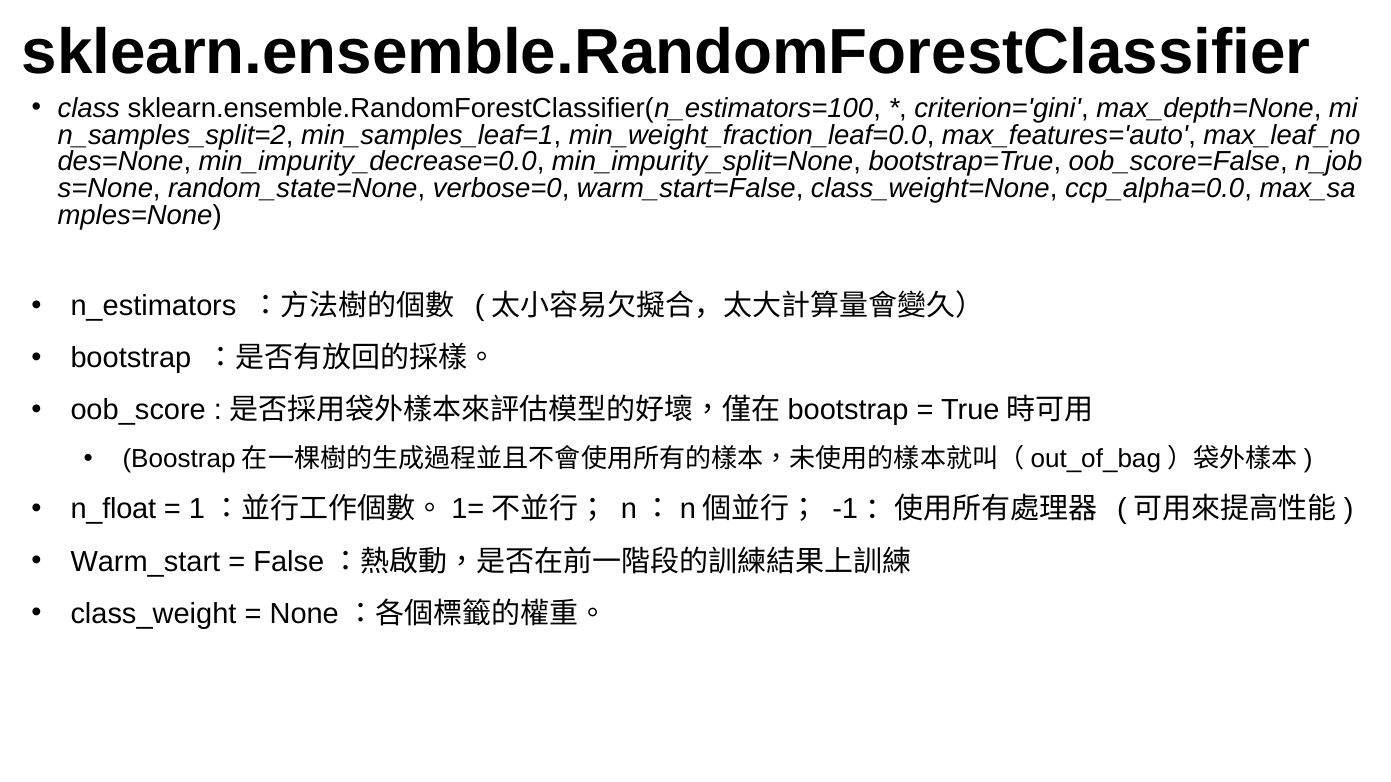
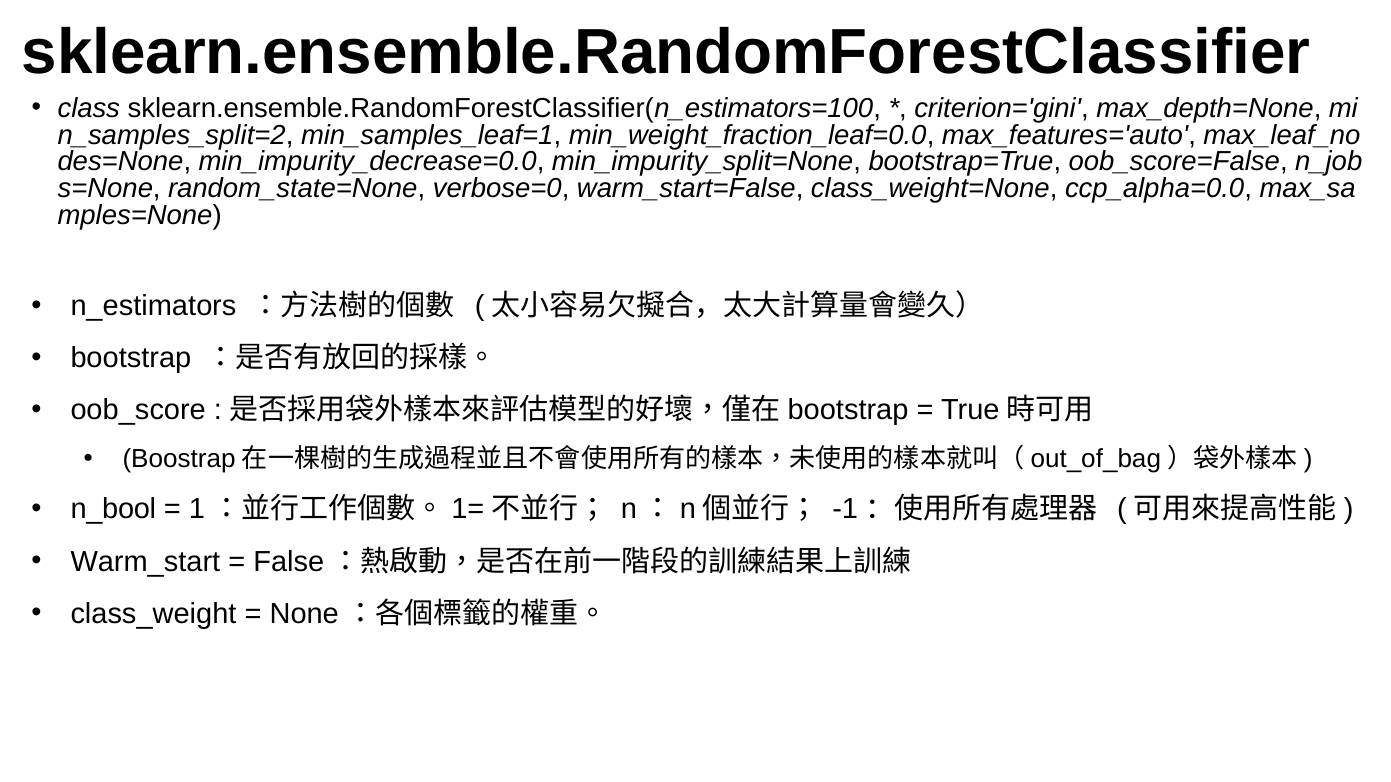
n_float: n_float -> n_bool
